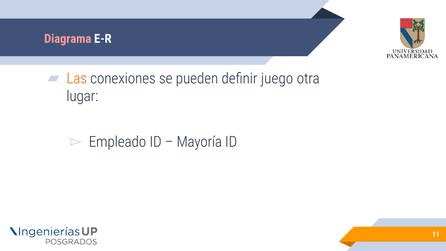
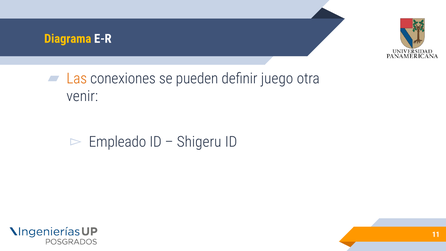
Diagrama colour: pink -> yellow
lugar: lugar -> venir
Mayoría: Mayoría -> Shigeru
